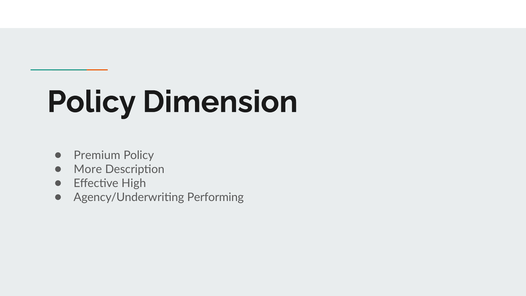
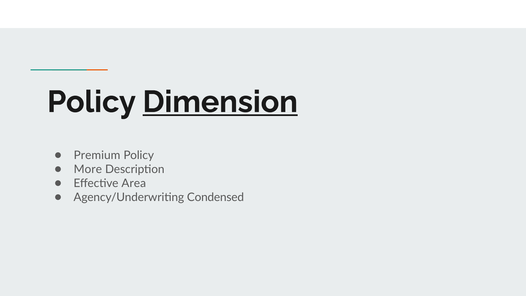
Dimension underline: none -> present
High: High -> Area
Performing: Performing -> Condensed
